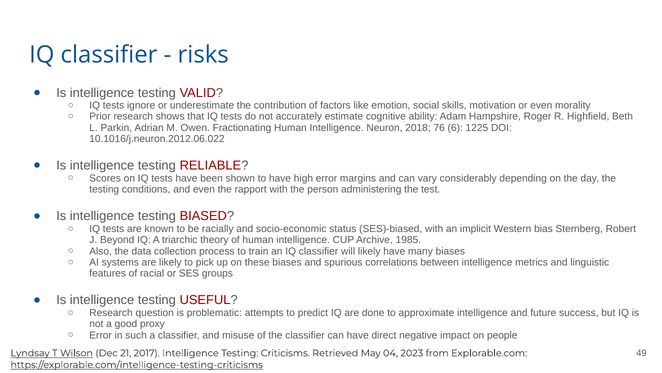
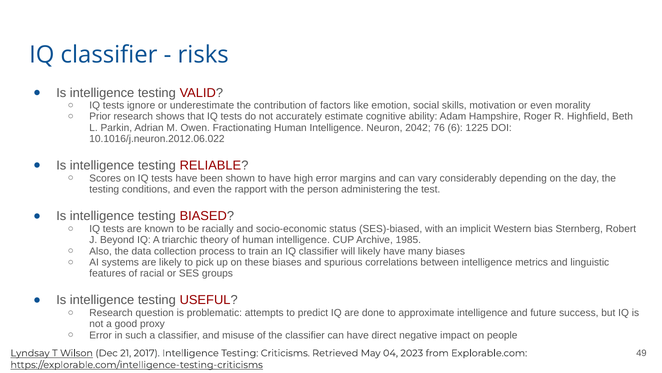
2018: 2018 -> 2042
